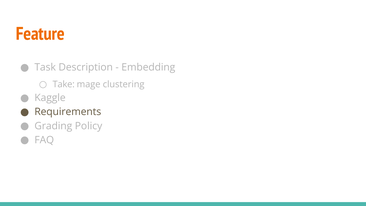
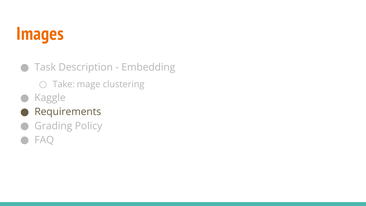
Feature: Feature -> Images
